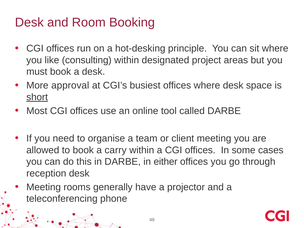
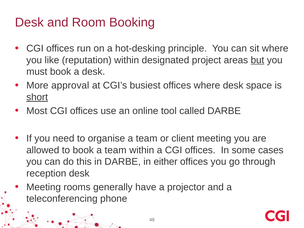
consulting: consulting -> reputation
but underline: none -> present
book a carry: carry -> team
